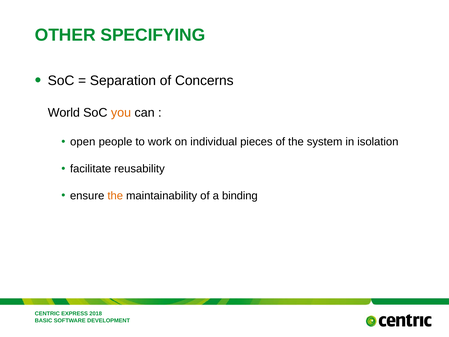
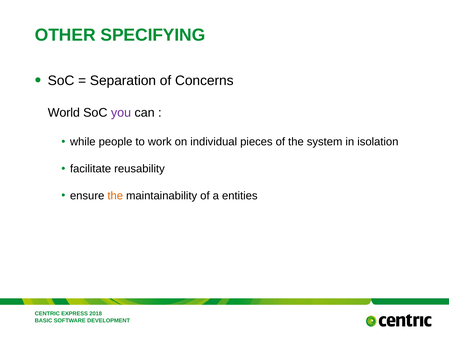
you colour: orange -> purple
open: open -> while
binding: binding -> entities
